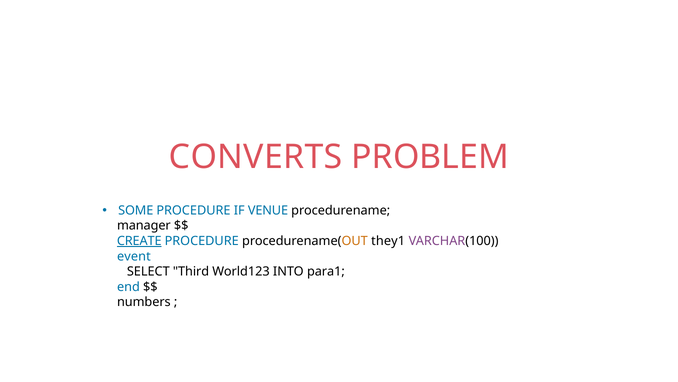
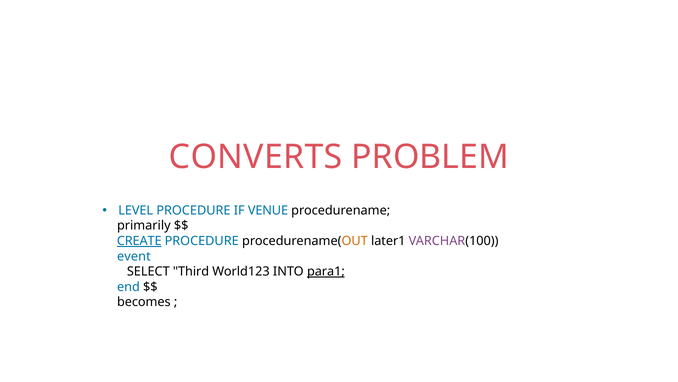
SOME: SOME -> LEVEL
manager: manager -> primarily
they1: they1 -> later1
para1 underline: none -> present
numbers: numbers -> becomes
